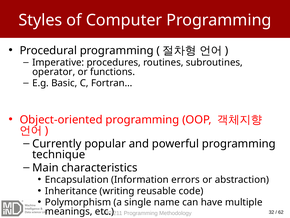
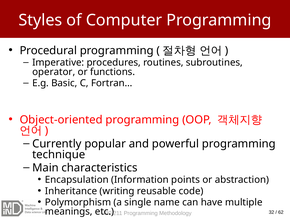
errors: errors -> points
